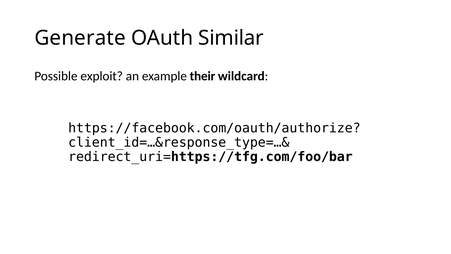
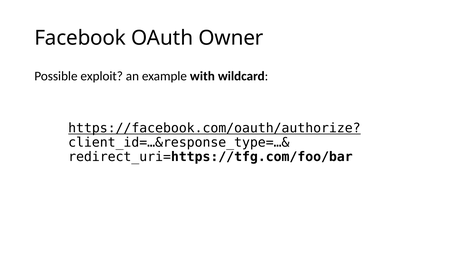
Generate: Generate -> Facebook
Similar: Similar -> Owner
their: their -> with
https://facebook.com/oauth/authorize underline: none -> present
